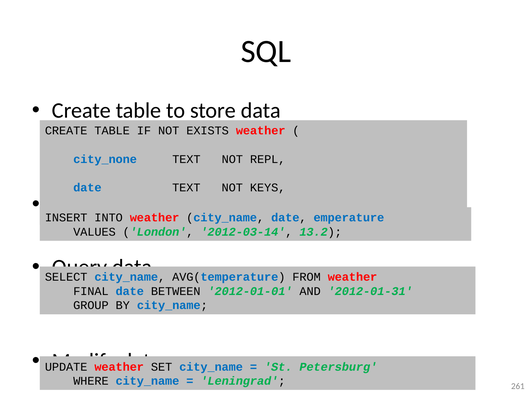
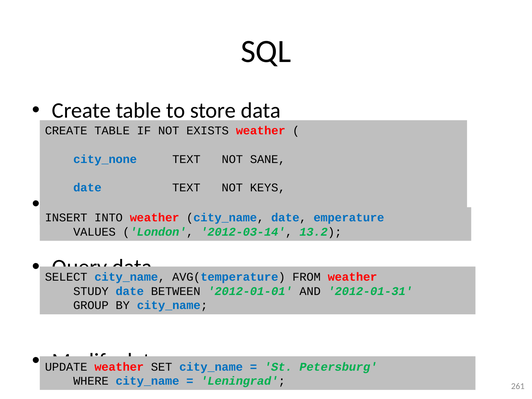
REPL: REPL -> SANE
FINAL: FINAL -> STUDY
